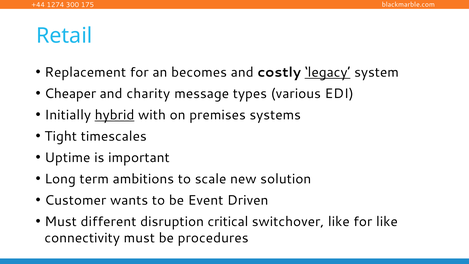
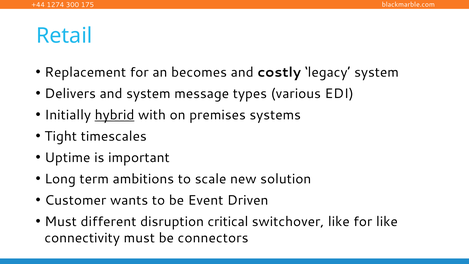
legacy underline: present -> none
Cheaper: Cheaper -> Delivers
and charity: charity -> system
procedures: procedures -> connectors
